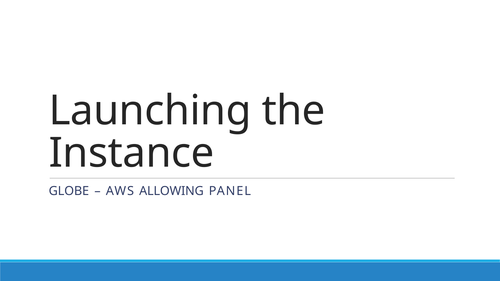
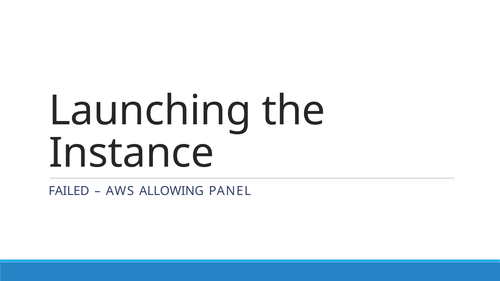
GLOBE: GLOBE -> FAILED
